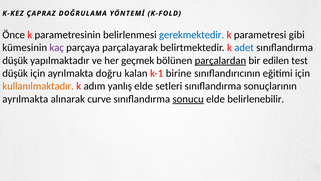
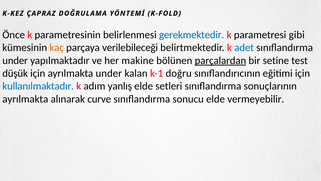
kaç colour: purple -> orange
parçalayarak: parçalayarak -> verilebileceği
düşük at (15, 60): düşük -> under
geçmek: geçmek -> makine
edilen: edilen -> setine
ayrılmakta doğru: doğru -> under
birine: birine -> doğru
kullanılmaktadır colour: orange -> blue
sonucu underline: present -> none
belirlenebilir: belirlenebilir -> vermeyebilir
